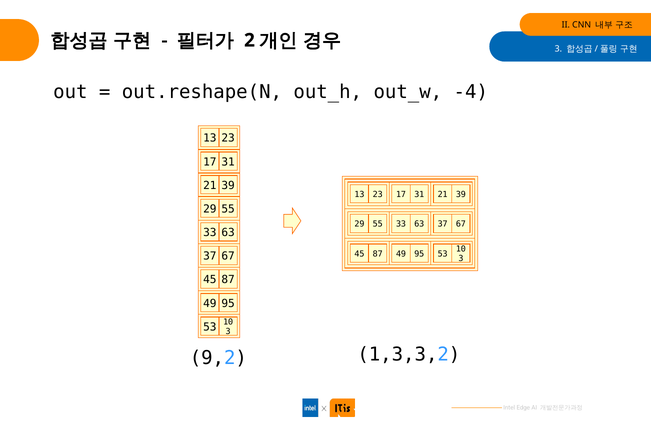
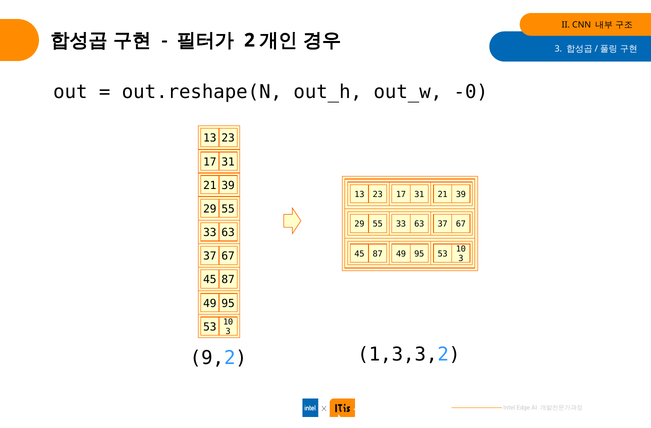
-4: -4 -> -0
